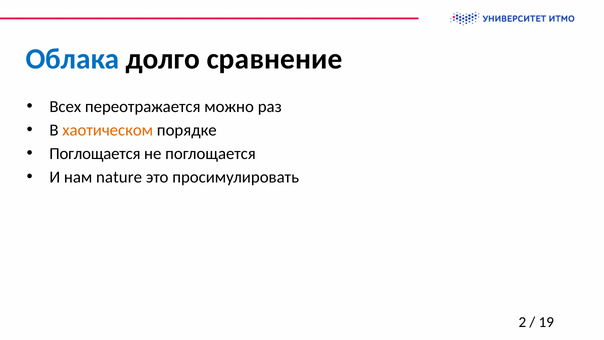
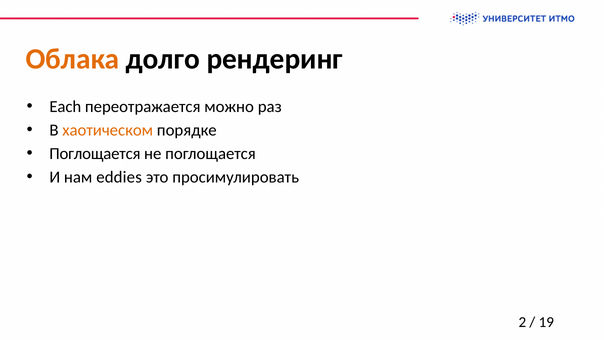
Облака colour: blue -> orange
сравнение: сравнение -> рендеринг
Всех: Всех -> Each
nature: nature -> eddies
